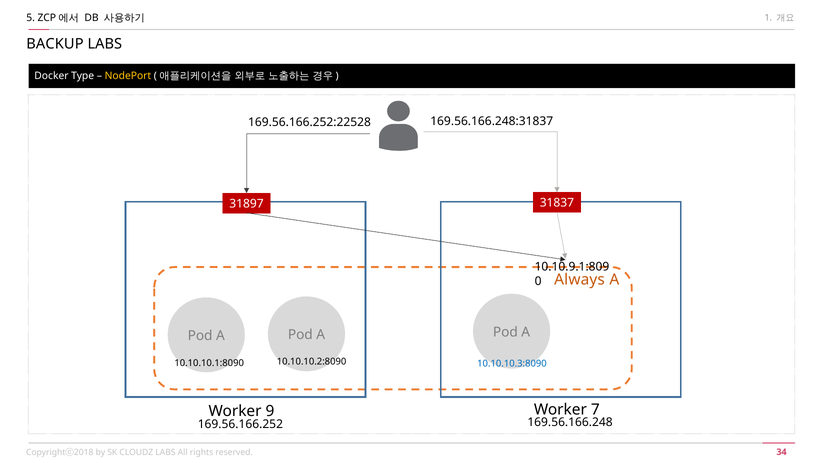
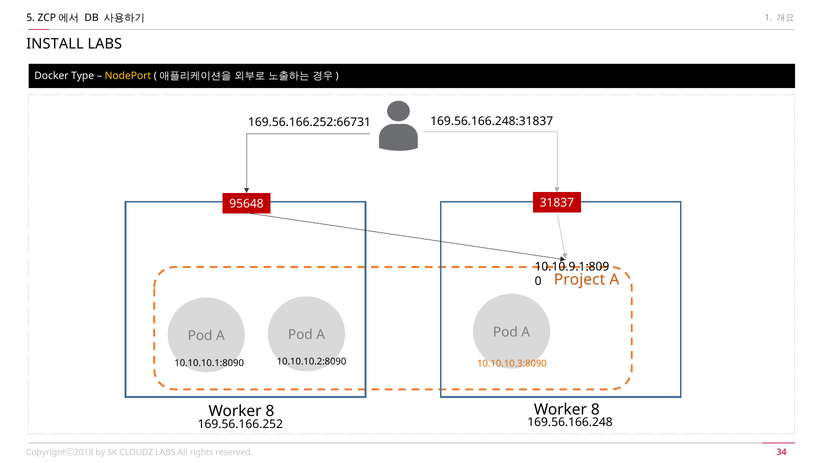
BACKUP: BACKUP -> INSTALL
169.56.166.252:22528: 169.56.166.252:22528 -> 169.56.166.252:66731
31897: 31897 -> 95648
Always: Always -> Project
10.10.10.3:8090 colour: blue -> orange
9 at (270, 411): 9 -> 8
7 at (595, 410): 7 -> 8
